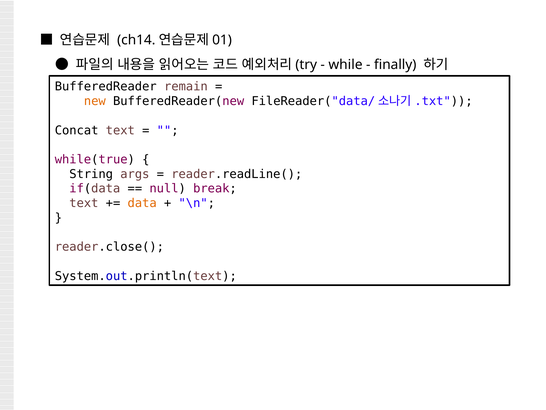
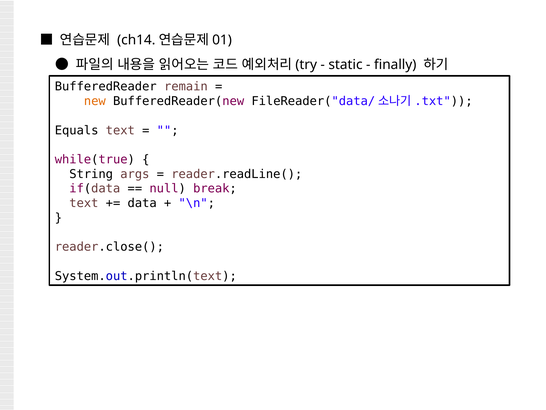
while: while -> static
Concat: Concat -> Equals
data colour: orange -> black
